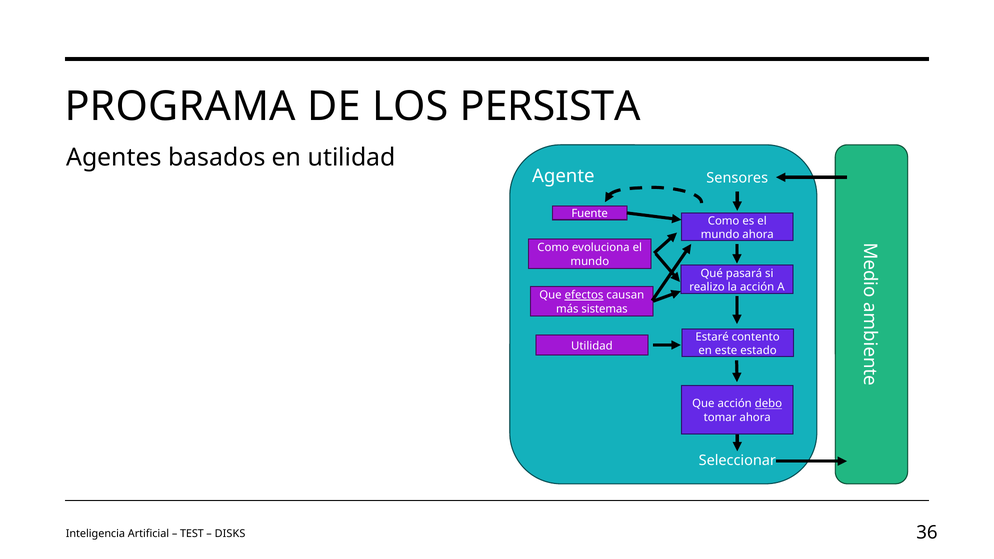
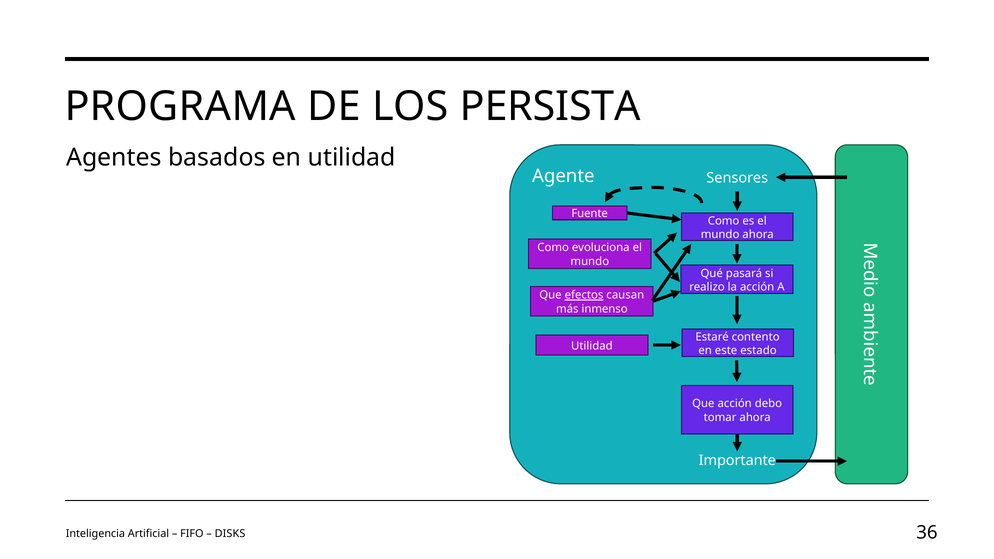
sistemas: sistemas -> inmenso
debo underline: present -> none
Seleccionar: Seleccionar -> Importante
TEST: TEST -> FIFO
